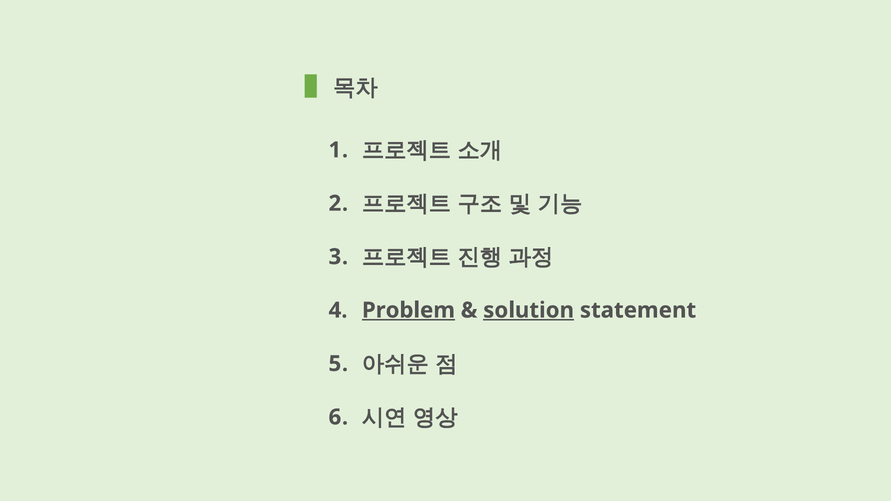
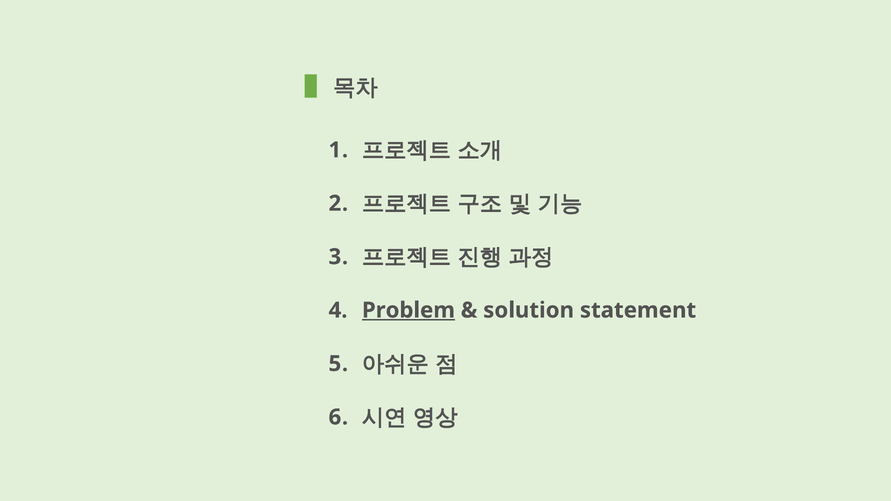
solution underline: present -> none
